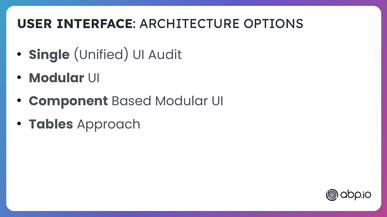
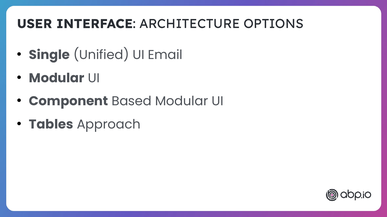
Audit: Audit -> Email
